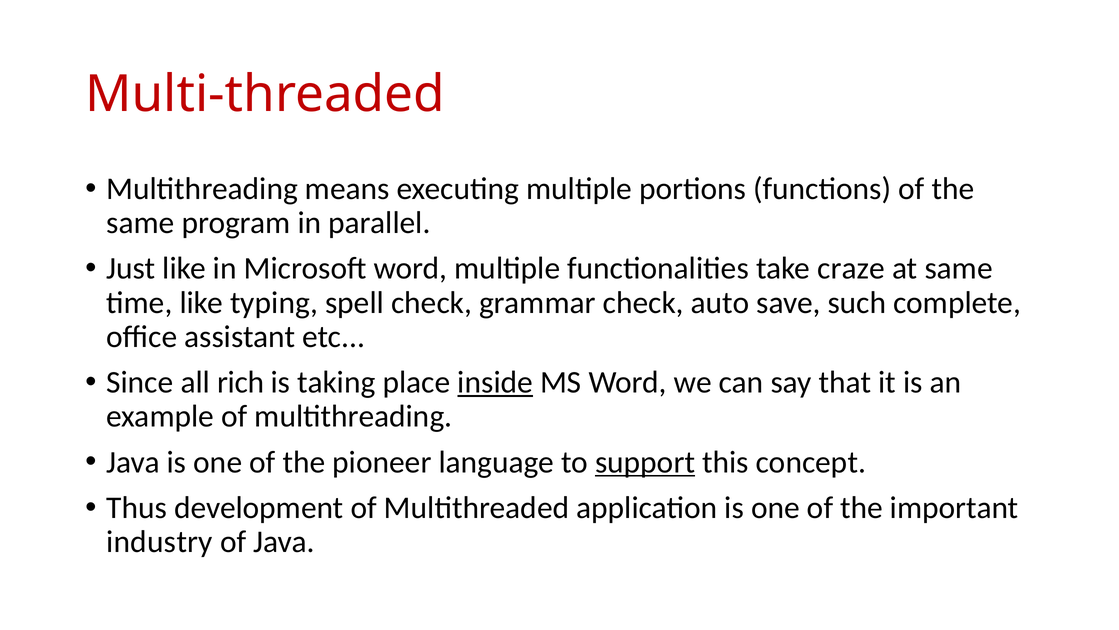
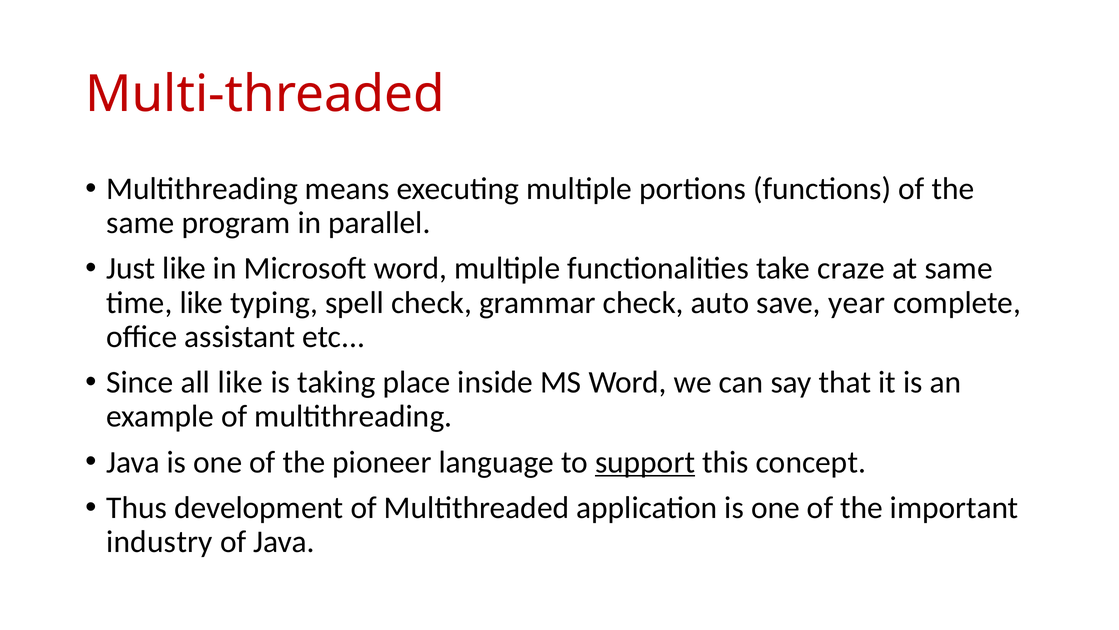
such: such -> year
all rich: rich -> like
inside underline: present -> none
